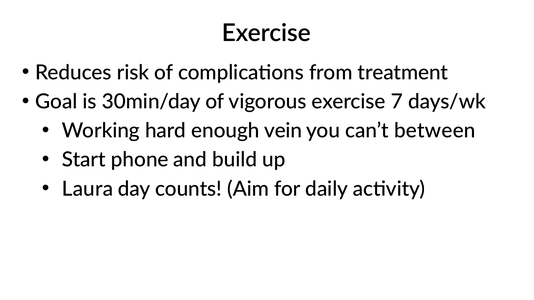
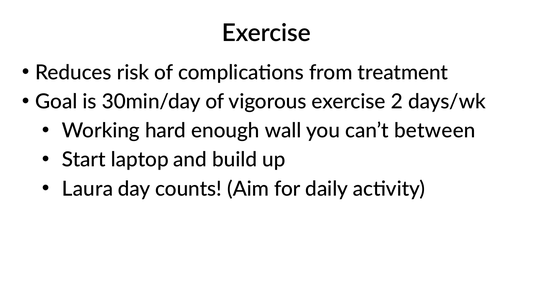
7: 7 -> 2
vein: vein -> wall
phone: phone -> laptop
